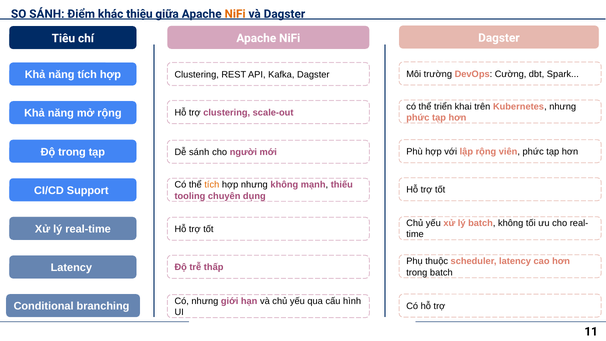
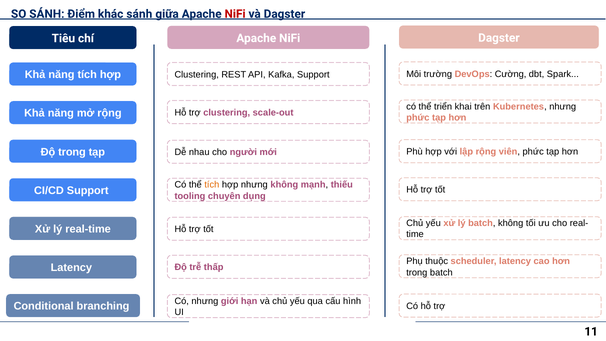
khác thiệu: thiệu -> sánh
NiFi at (235, 14) colour: orange -> red
Kafka Dagster: Dagster -> Support
Dễ sánh: sánh -> nhau
